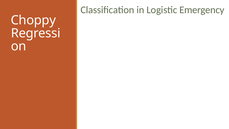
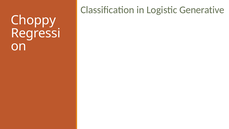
Emergency: Emergency -> Generative
